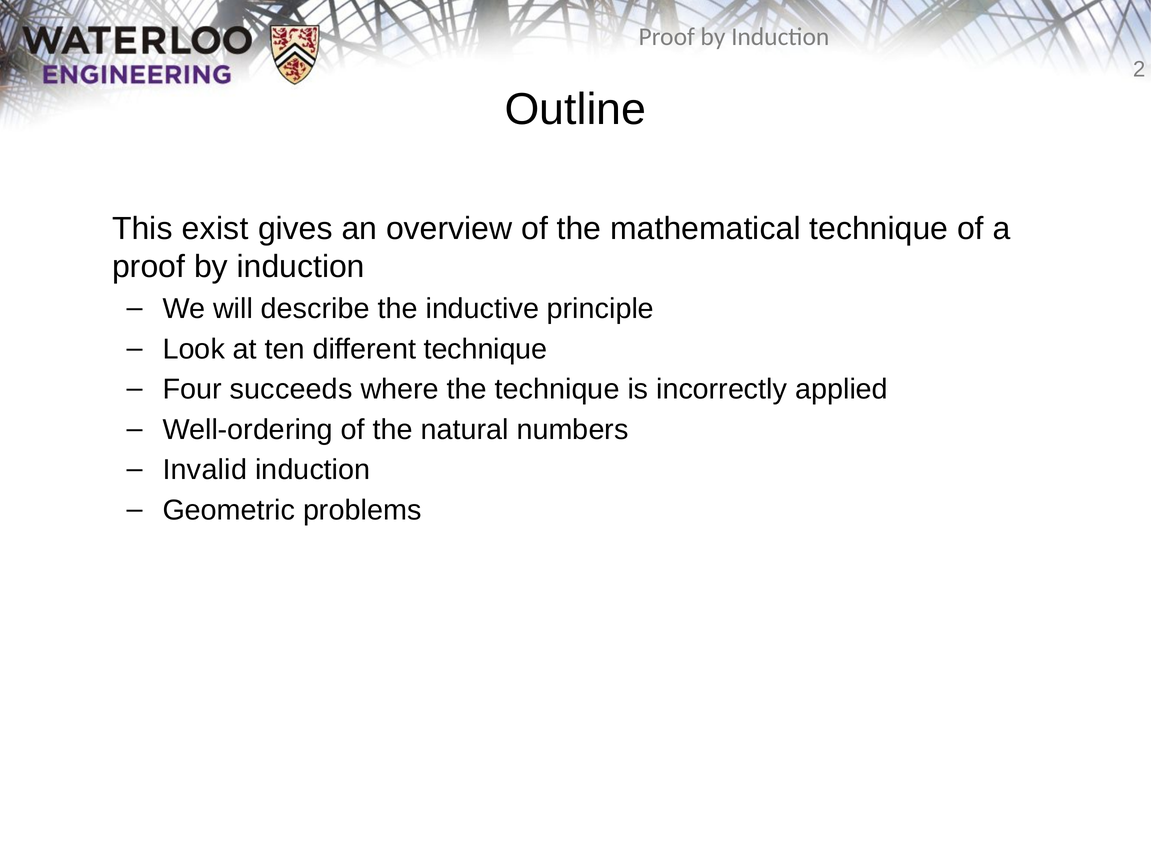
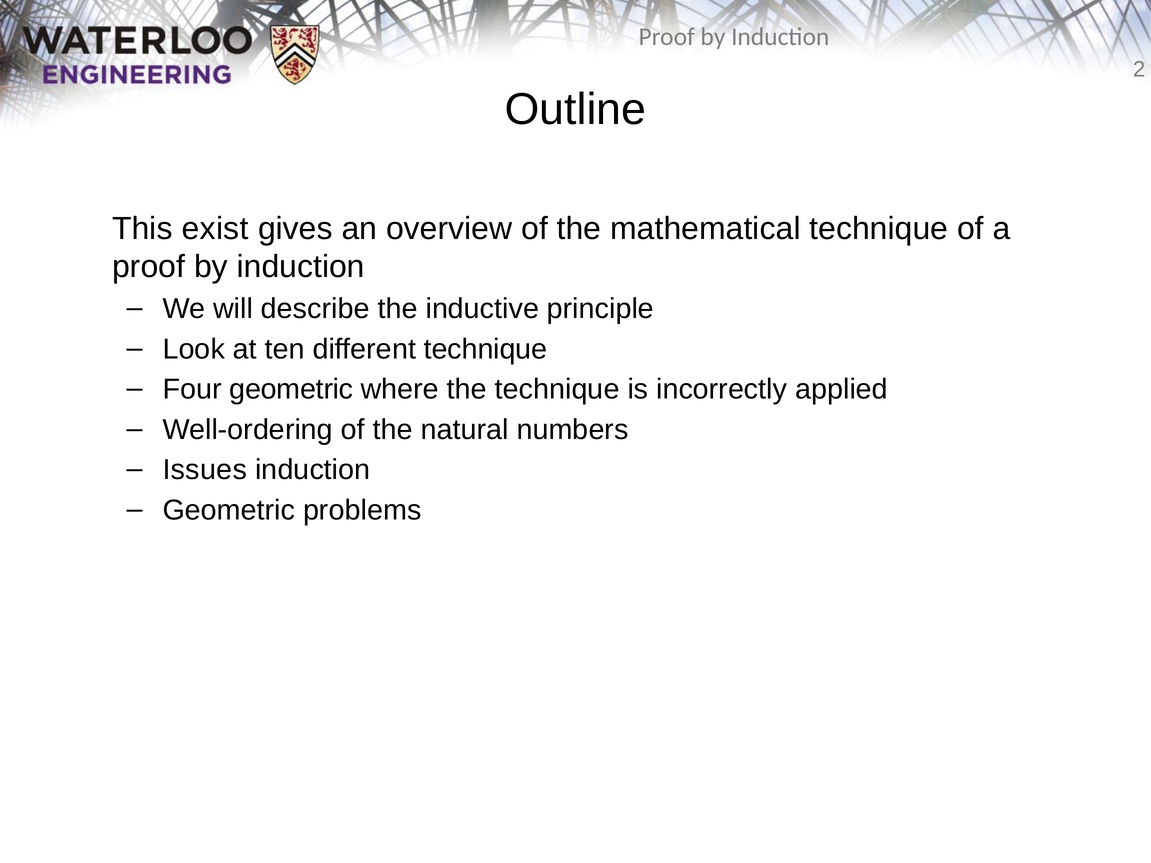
Four succeeds: succeeds -> geometric
Invalid: Invalid -> Issues
